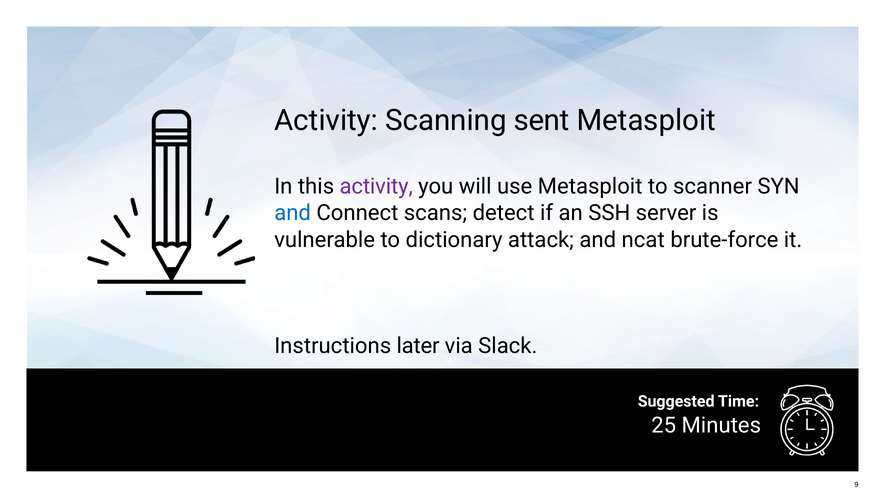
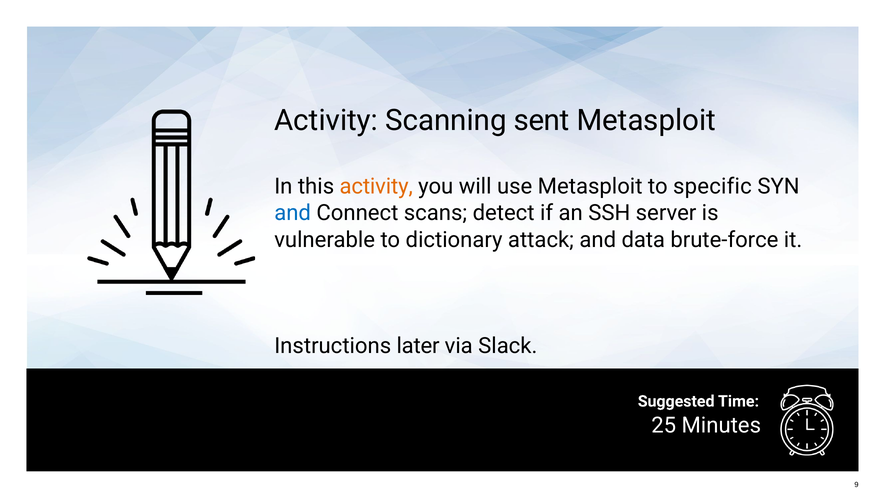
activity at (376, 187) colour: purple -> orange
scanner: scanner -> specific
ncat: ncat -> data
